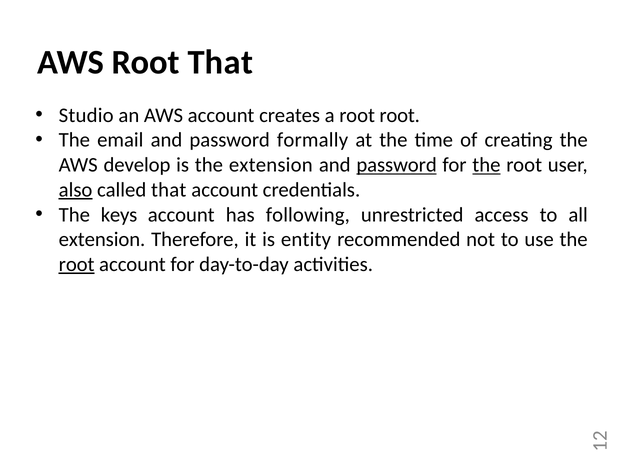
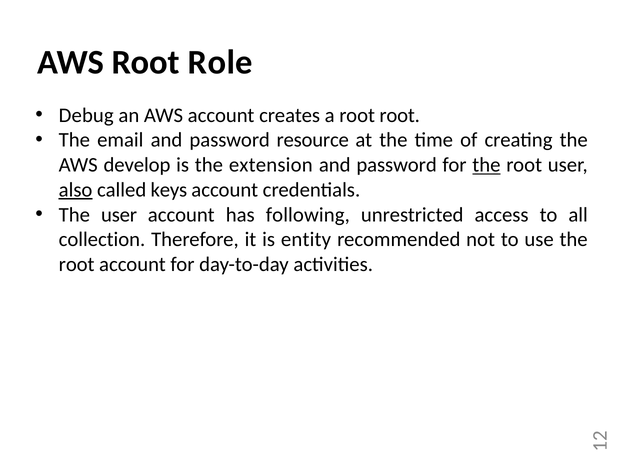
Root That: That -> Role
Studio: Studio -> Debug
formally: formally -> resource
password at (397, 165) underline: present -> none
called that: that -> keys
The keys: keys -> user
extension at (102, 240): extension -> collection
root at (77, 265) underline: present -> none
